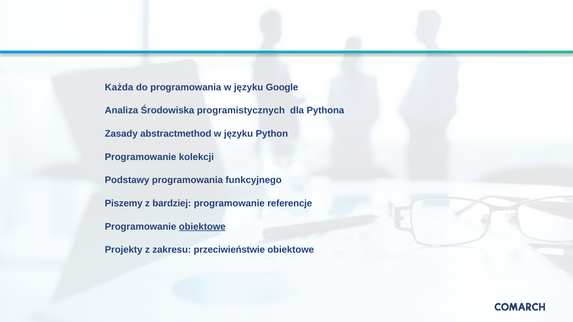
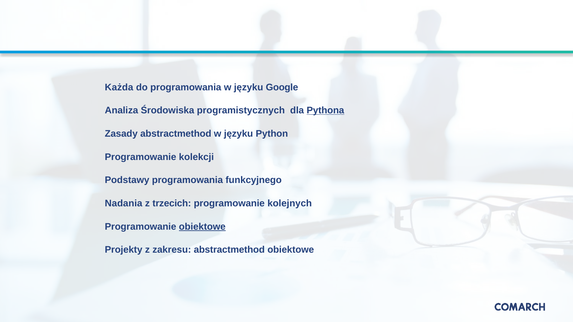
Pythona underline: none -> present
Piszemy: Piszemy -> Nadania
bardziej: bardziej -> trzecich
referencje: referencje -> kolejnych
zakresu przeciwieństwie: przeciwieństwie -> abstractmethod
